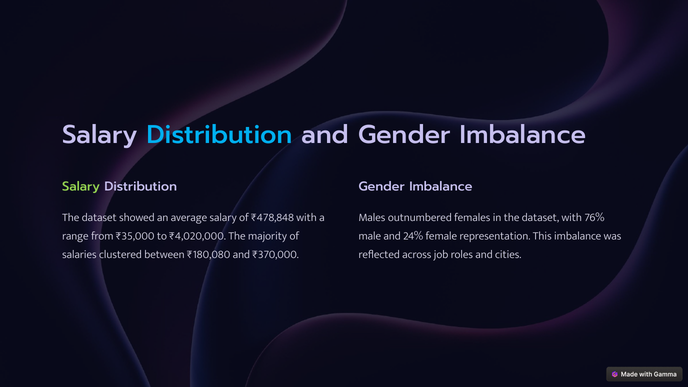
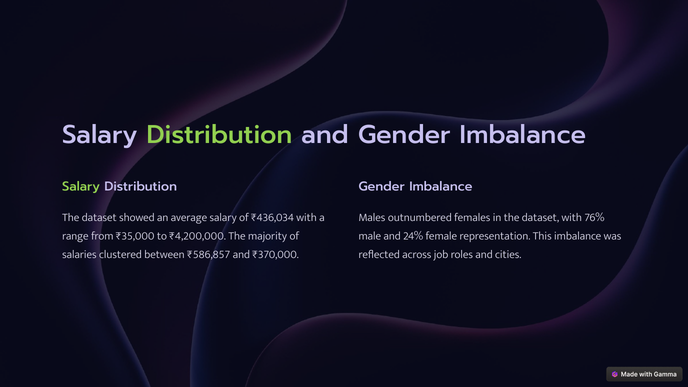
Distribution at (220, 135) colour: light blue -> light green
₹478,848: ₹478,848 -> ₹436,034
₹4,020,000: ₹4,020,000 -> ₹4,200,000
₹180,080: ₹180,080 -> ₹586,857
